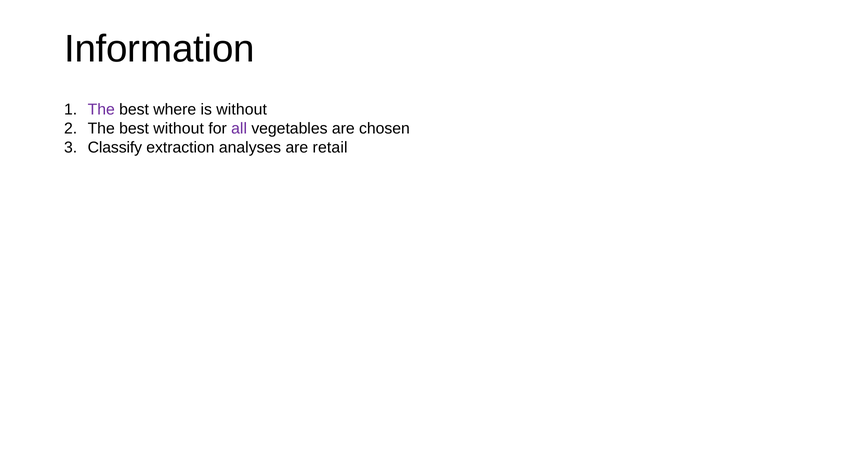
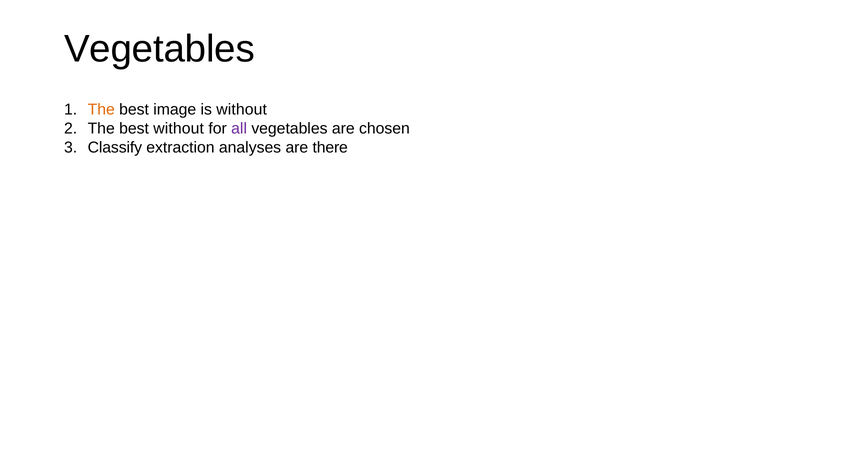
Information at (159, 49): Information -> Vegetables
The at (101, 110) colour: purple -> orange
where: where -> image
retail: retail -> there
